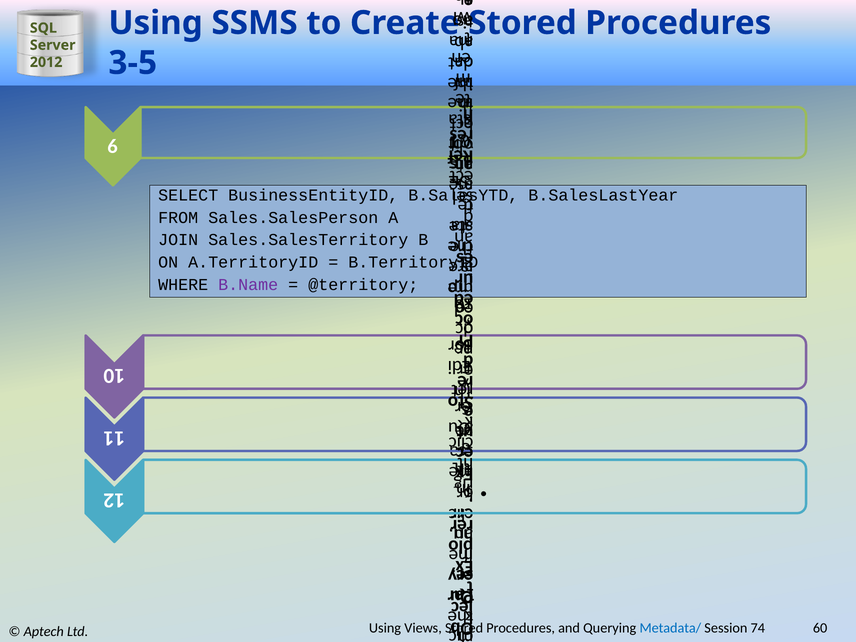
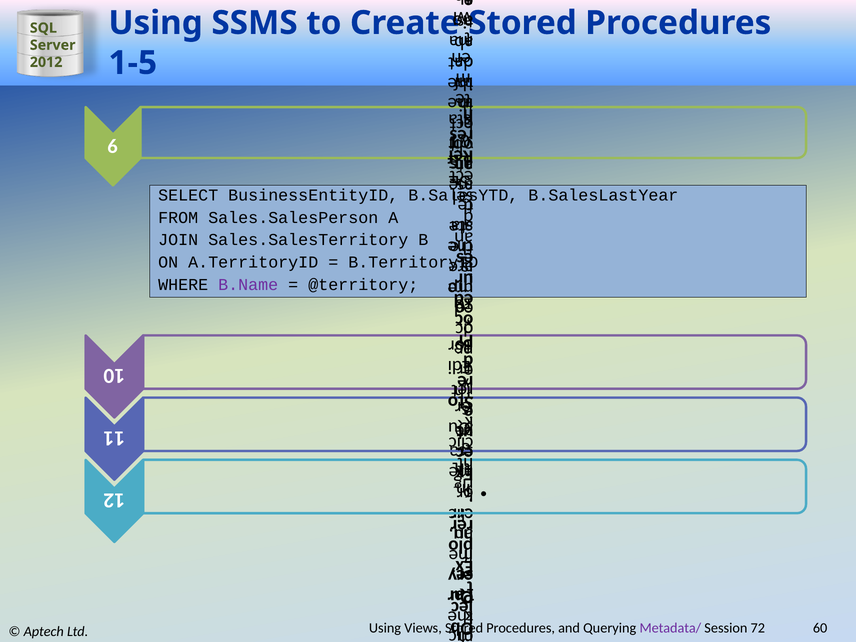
3-5: 3-5 -> 1-5
Metadata/ colour: blue -> purple
74: 74 -> 72
